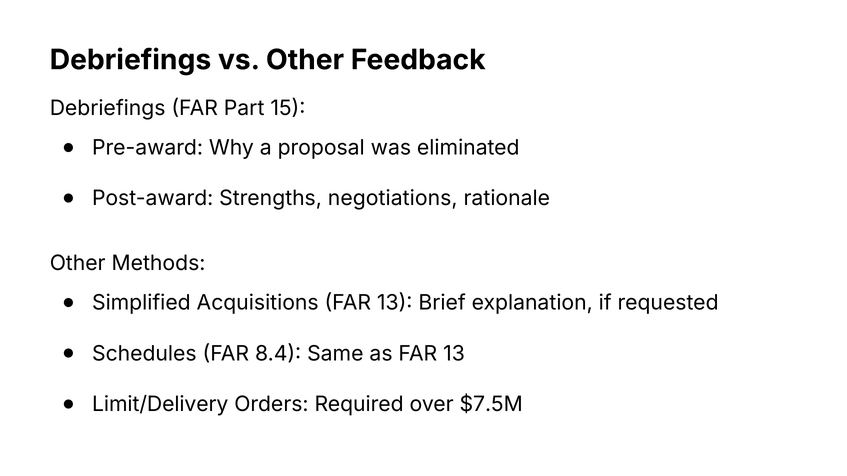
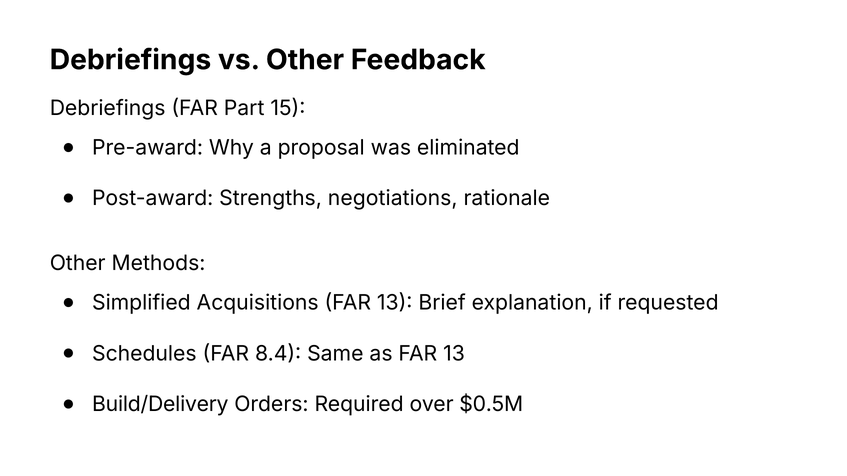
Limit/Delivery: Limit/Delivery -> Build/Delivery
$7.5M: $7.5M -> $0.5M
